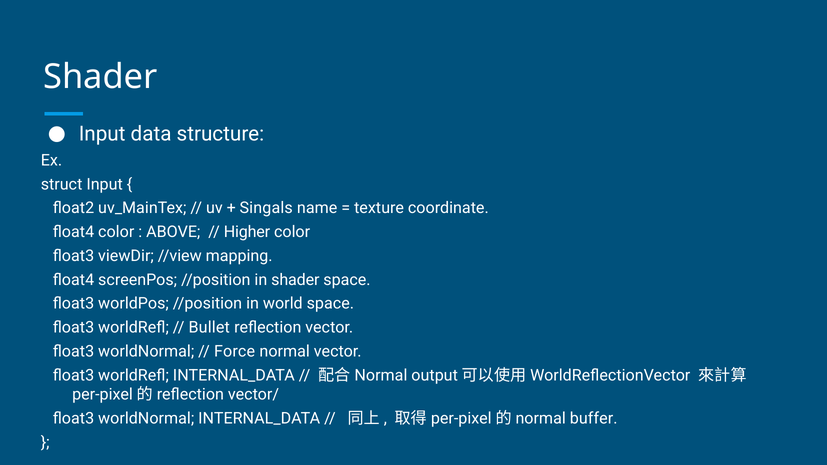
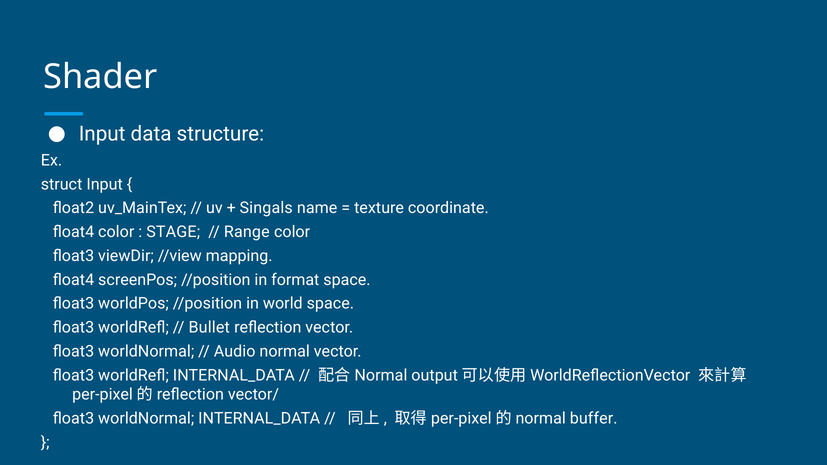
ABOVE: ABOVE -> STAGE
Higher: Higher -> Range
in shader: shader -> format
Force: Force -> Audio
